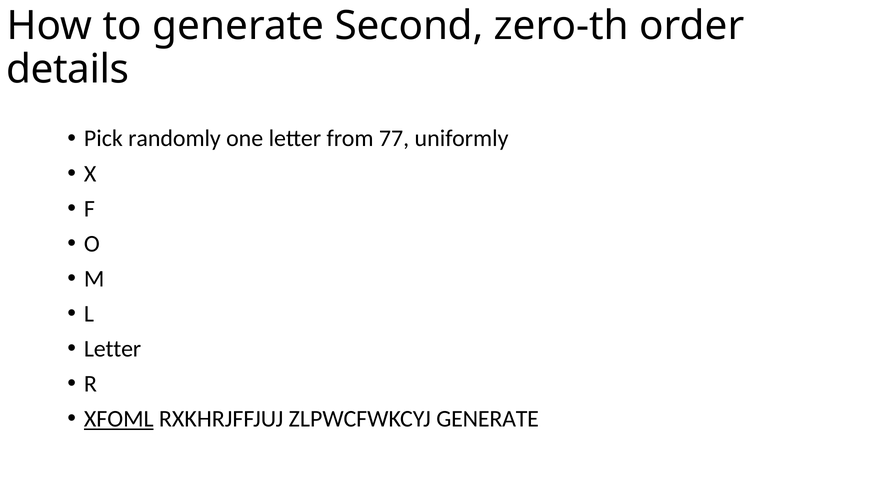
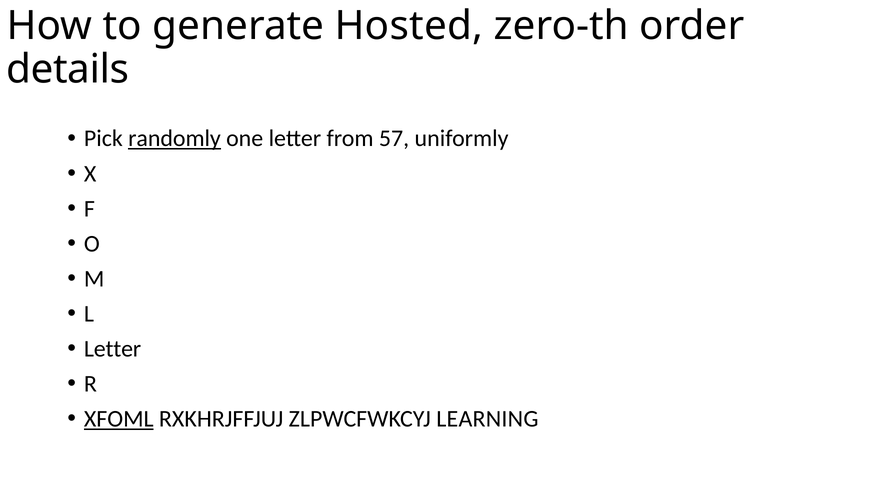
Second: Second -> Hosted
randomly underline: none -> present
77: 77 -> 57
ZLPWCFWKCYJ GENERATE: GENERATE -> LEARNING
